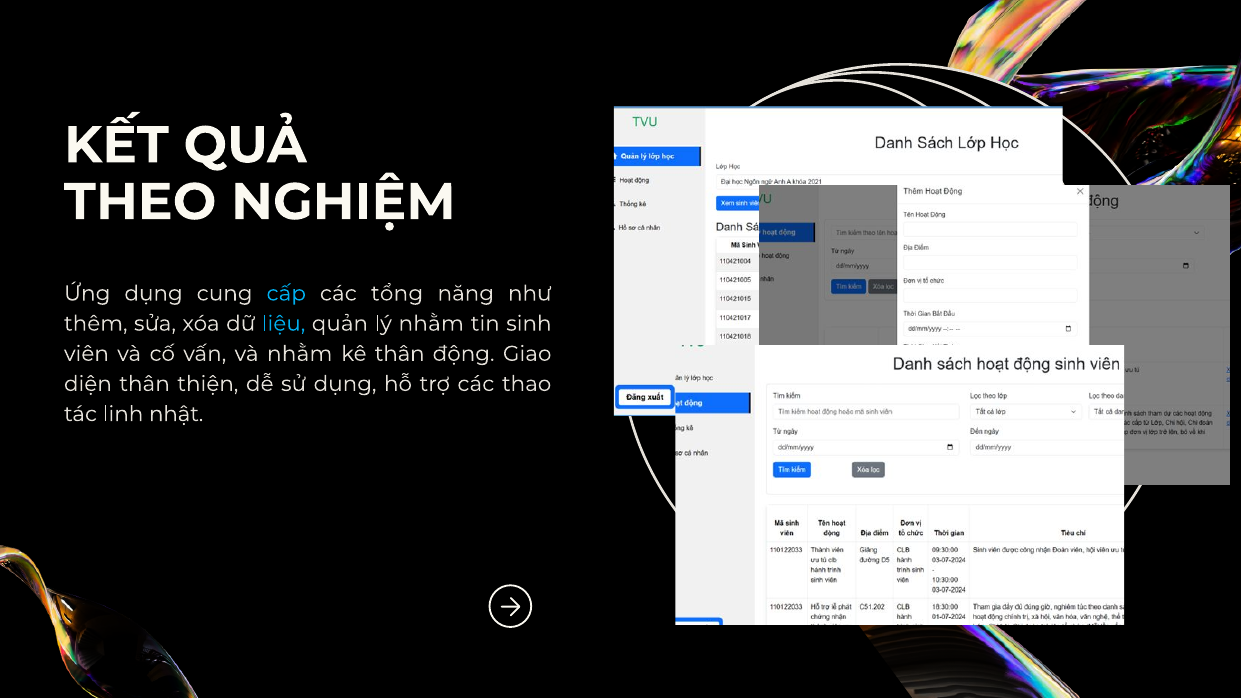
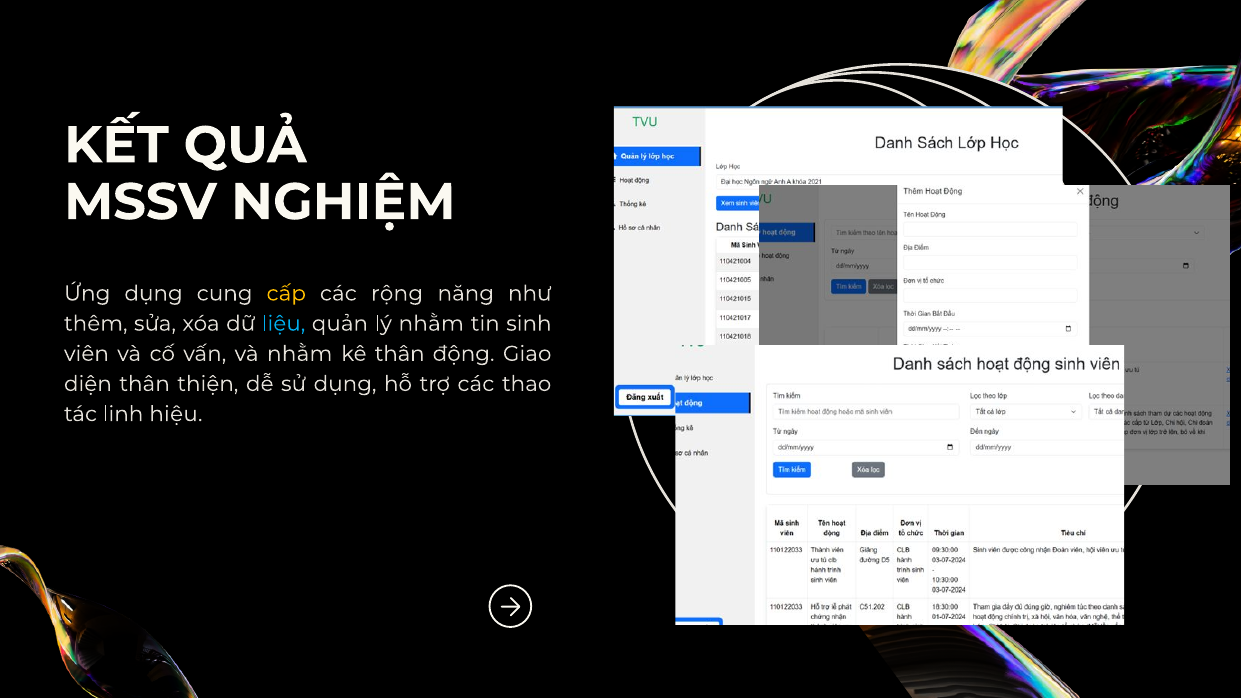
THEO: THEO -> MSSV
cấp colour: light blue -> yellow
tổng: tổng -> rộng
nhật: nhật -> hiệu
